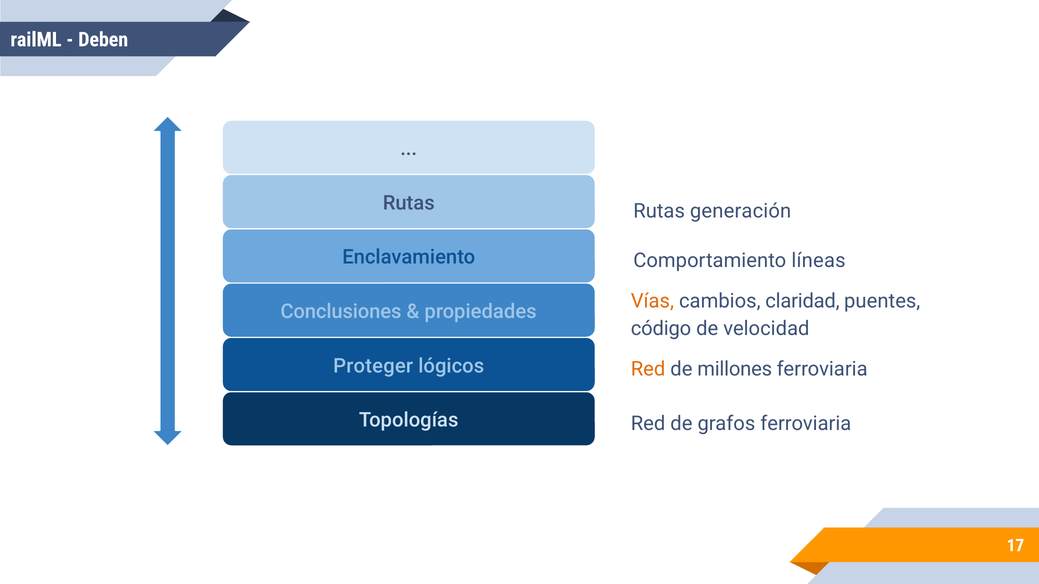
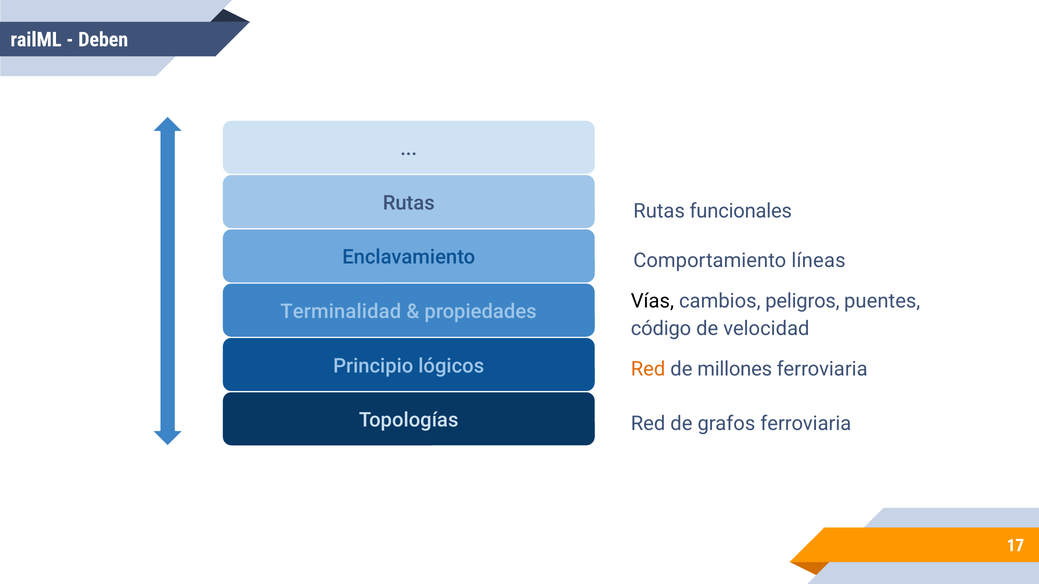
generación: generación -> funcionales
Vías colour: orange -> black
claridad: claridad -> peligros
Conclusiones: Conclusiones -> Terminalidad
Proteger: Proteger -> Principio
